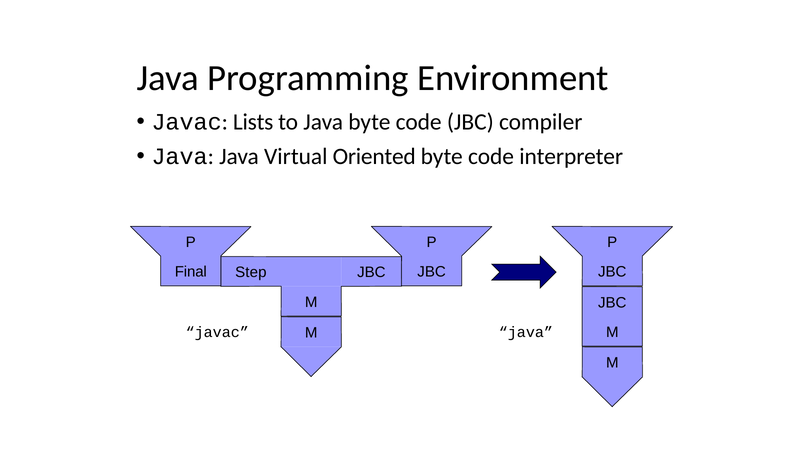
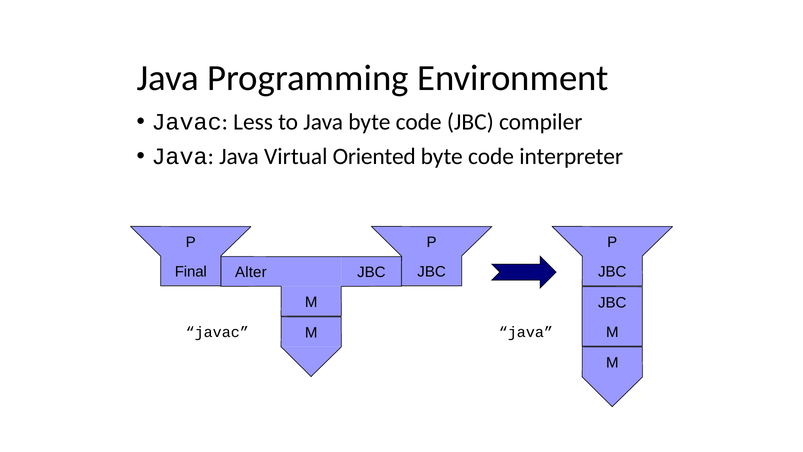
Lists: Lists -> Less
Step: Step -> Alter
